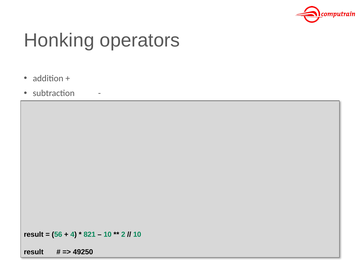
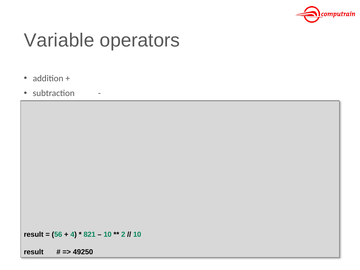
Honking: Honking -> Variable
